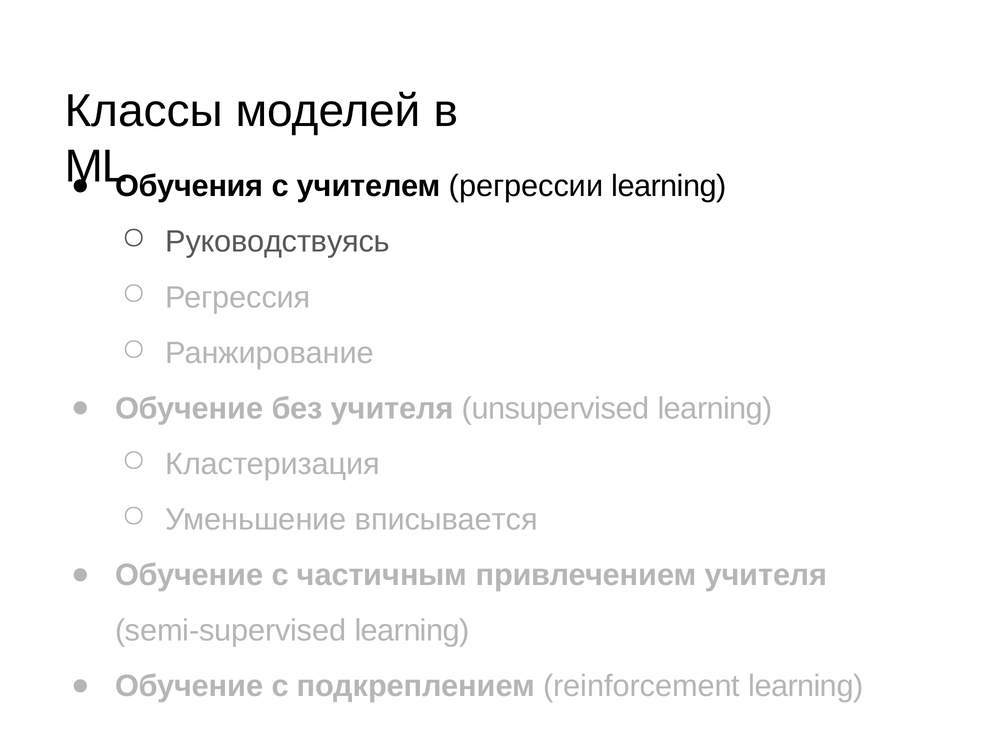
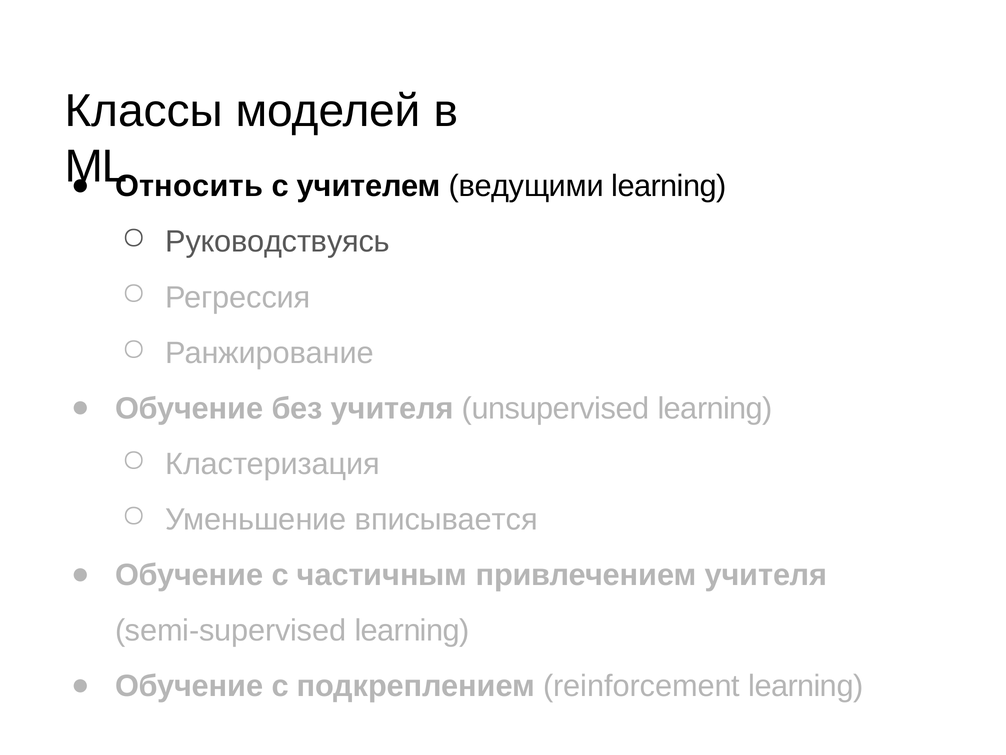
Обучения: Обучения -> Относить
регрессии: регрессии -> ведущими
